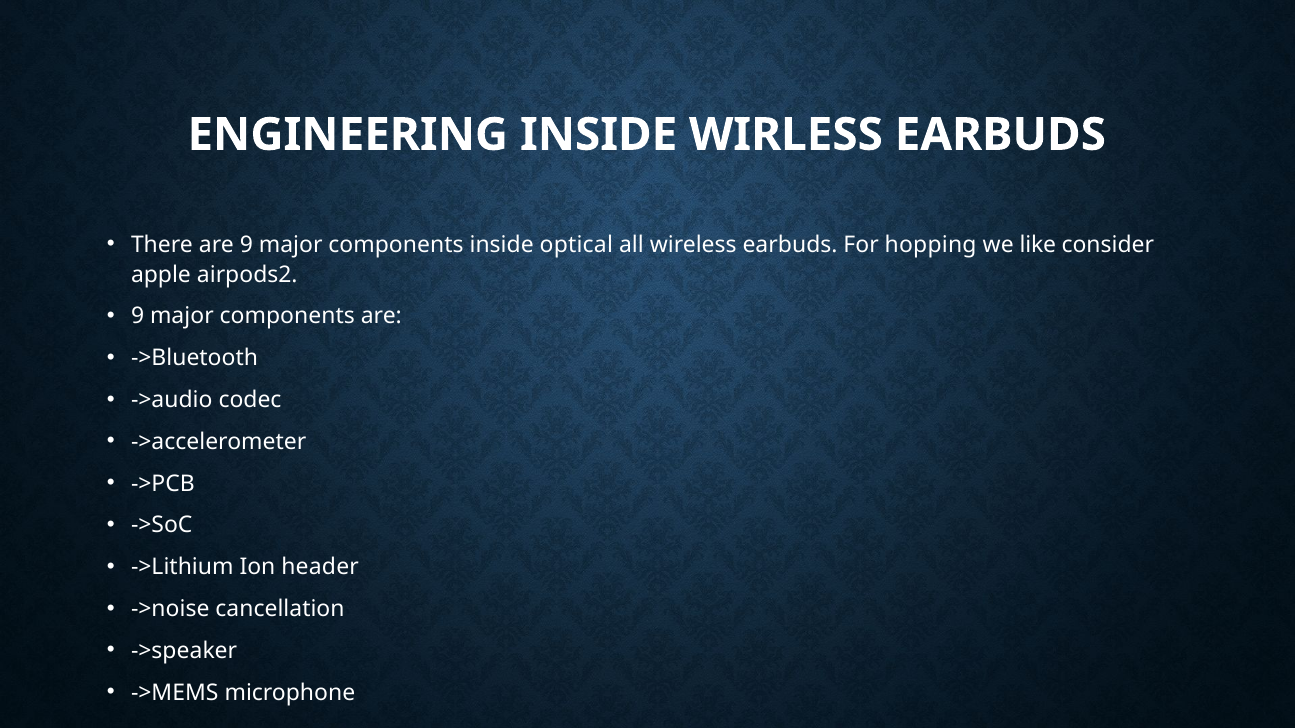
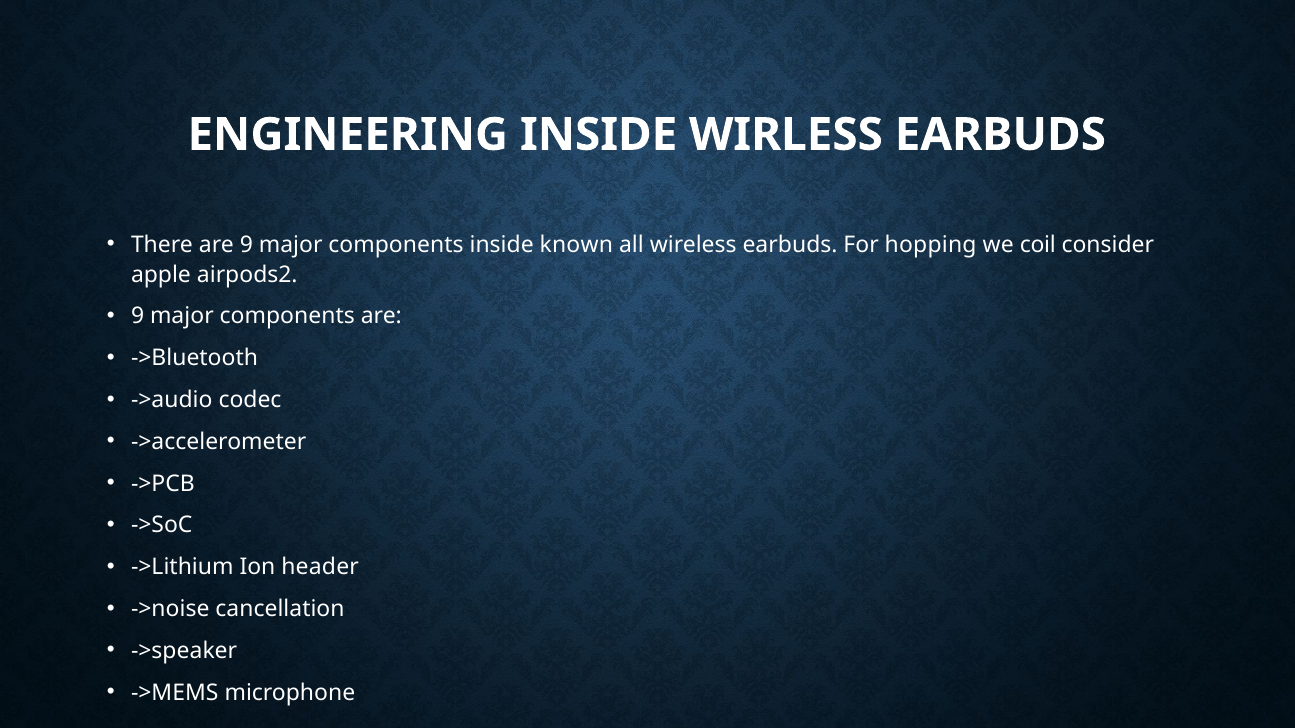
optical: optical -> known
like: like -> coil
